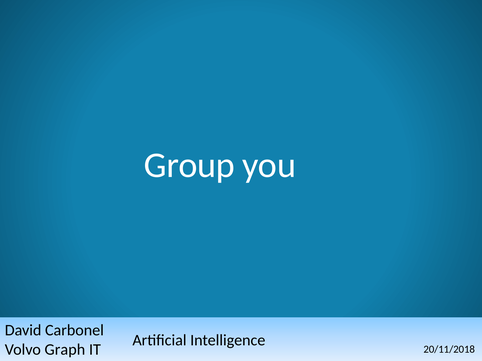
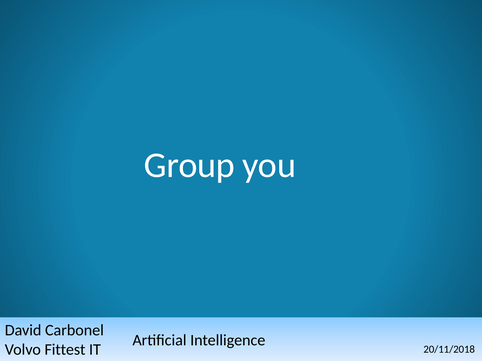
Graph: Graph -> Fittest
